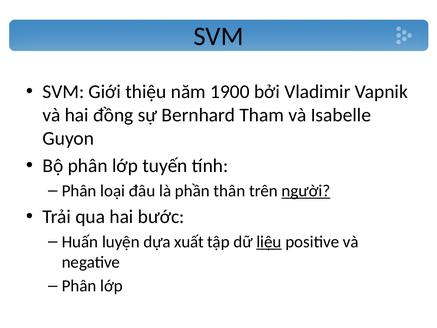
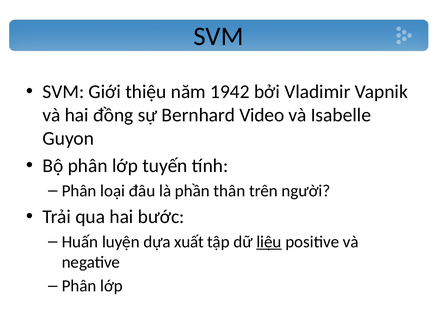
1900: 1900 -> 1942
Tham: Tham -> Video
người underline: present -> none
